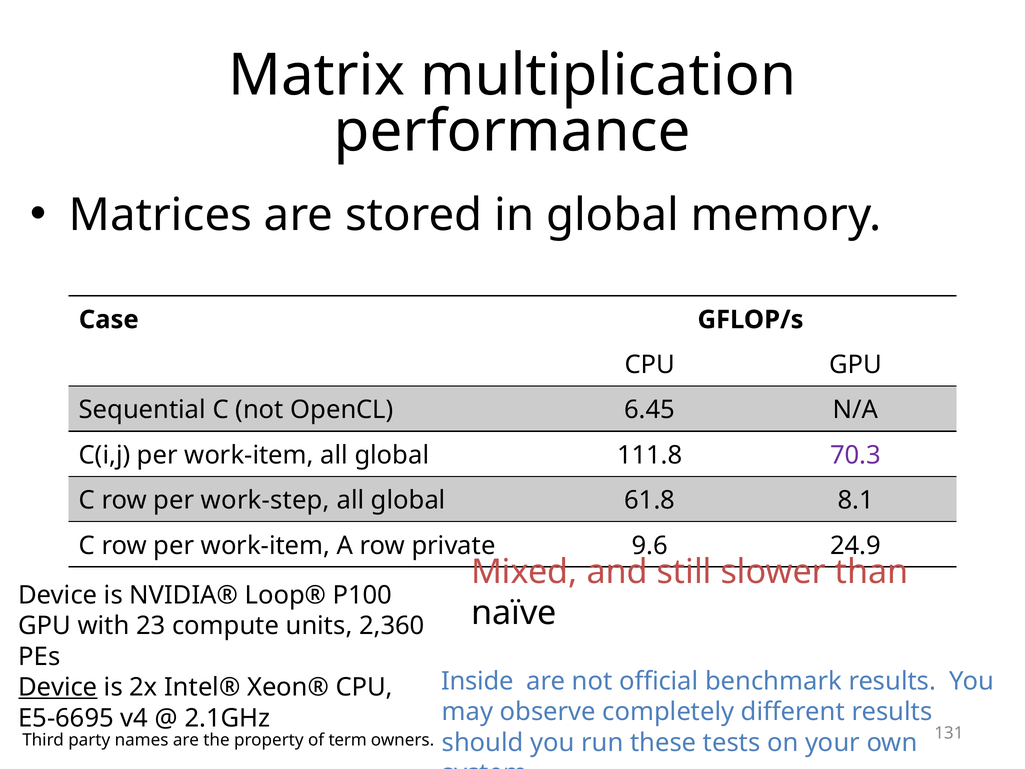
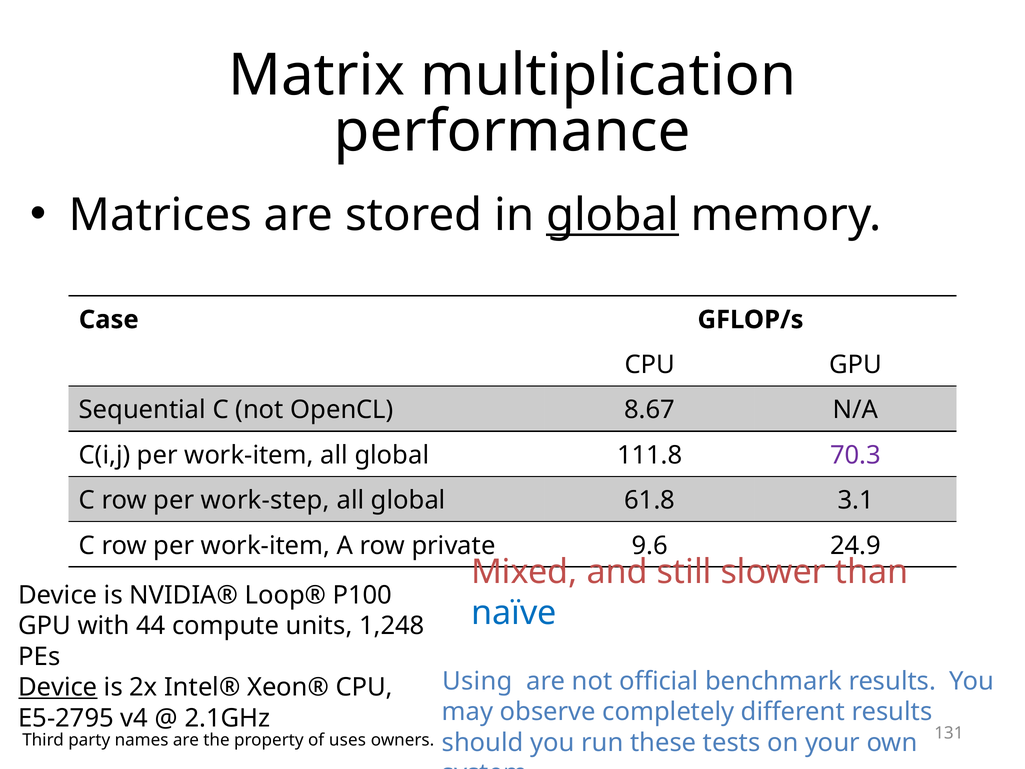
global at (613, 215) underline: none -> present
6.45: 6.45 -> 8.67
8.1: 8.1 -> 3.1
naïve colour: black -> blue
23: 23 -> 44
2,360: 2,360 -> 1,248
Inside: Inside -> Using
E5-6695: E5-6695 -> E5-2795
term: term -> uses
